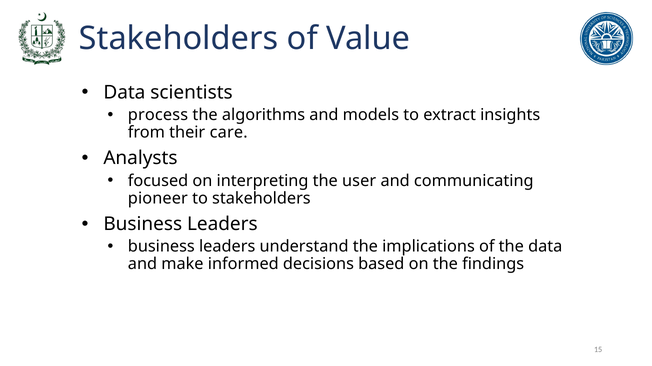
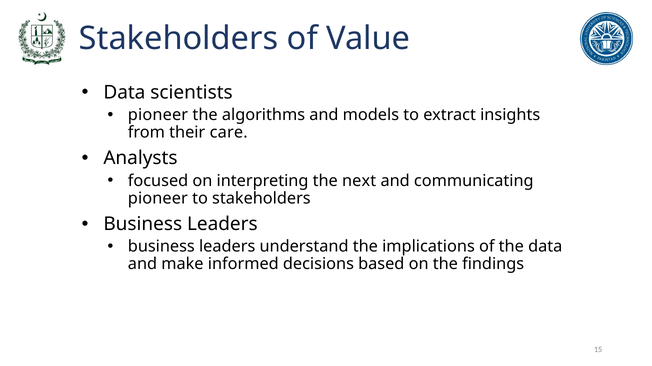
process at (158, 115): process -> pioneer
user: user -> next
